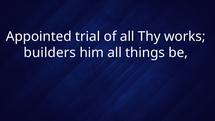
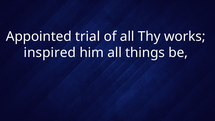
builders: builders -> inspired
